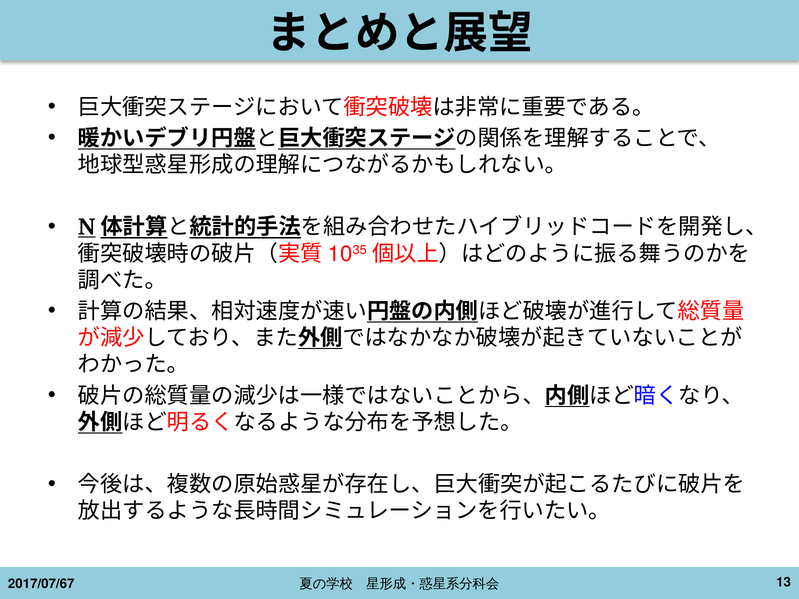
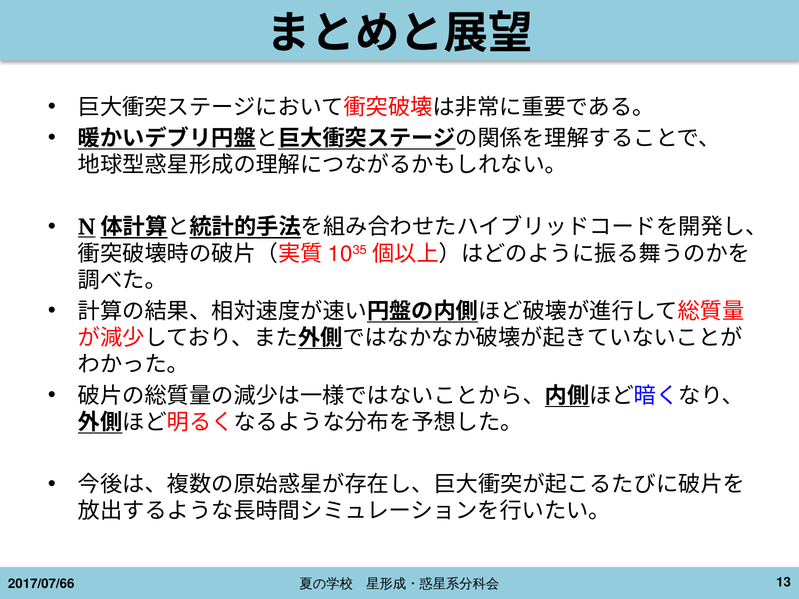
2017/07/67: 2017/07/67 -> 2017/07/66
